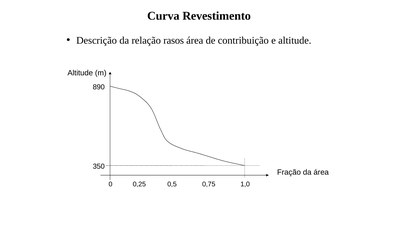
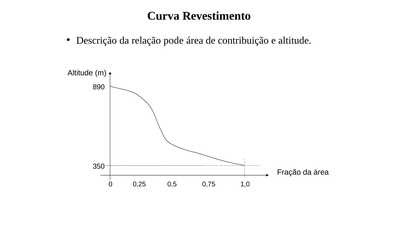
rasos: rasos -> pode
